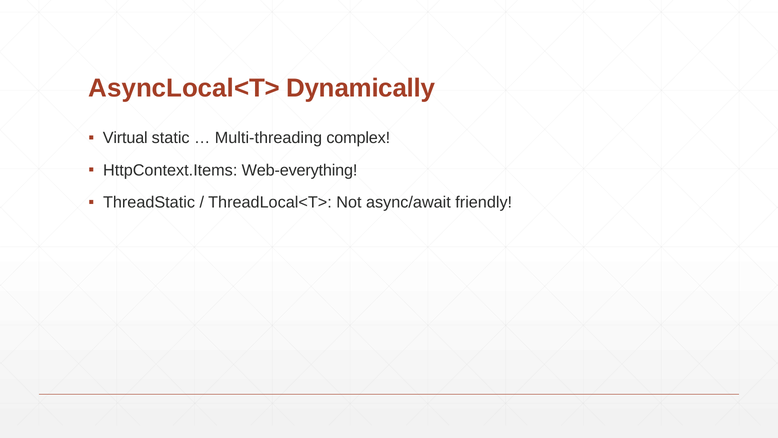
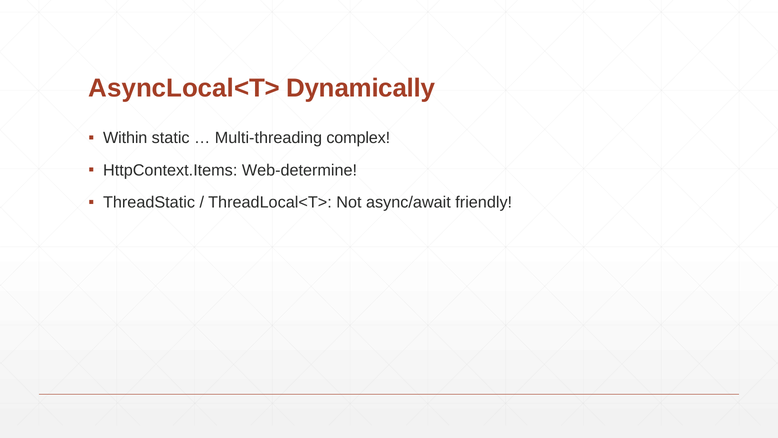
Virtual: Virtual -> Within
Web-everything: Web-everything -> Web-determine
